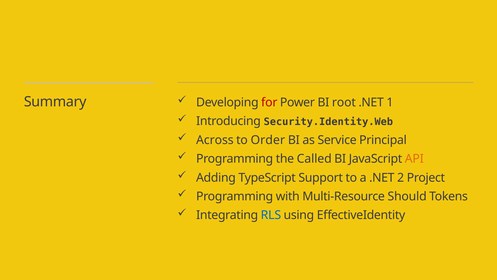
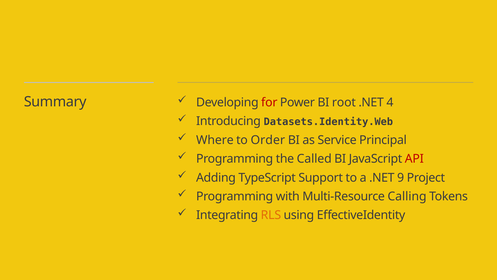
1: 1 -> 4
Security.Identity.Web: Security.Identity.Web -> Datasets.Identity.Web
Across: Across -> Where
API colour: orange -> red
2: 2 -> 9
Should: Should -> Calling
RLS colour: blue -> orange
